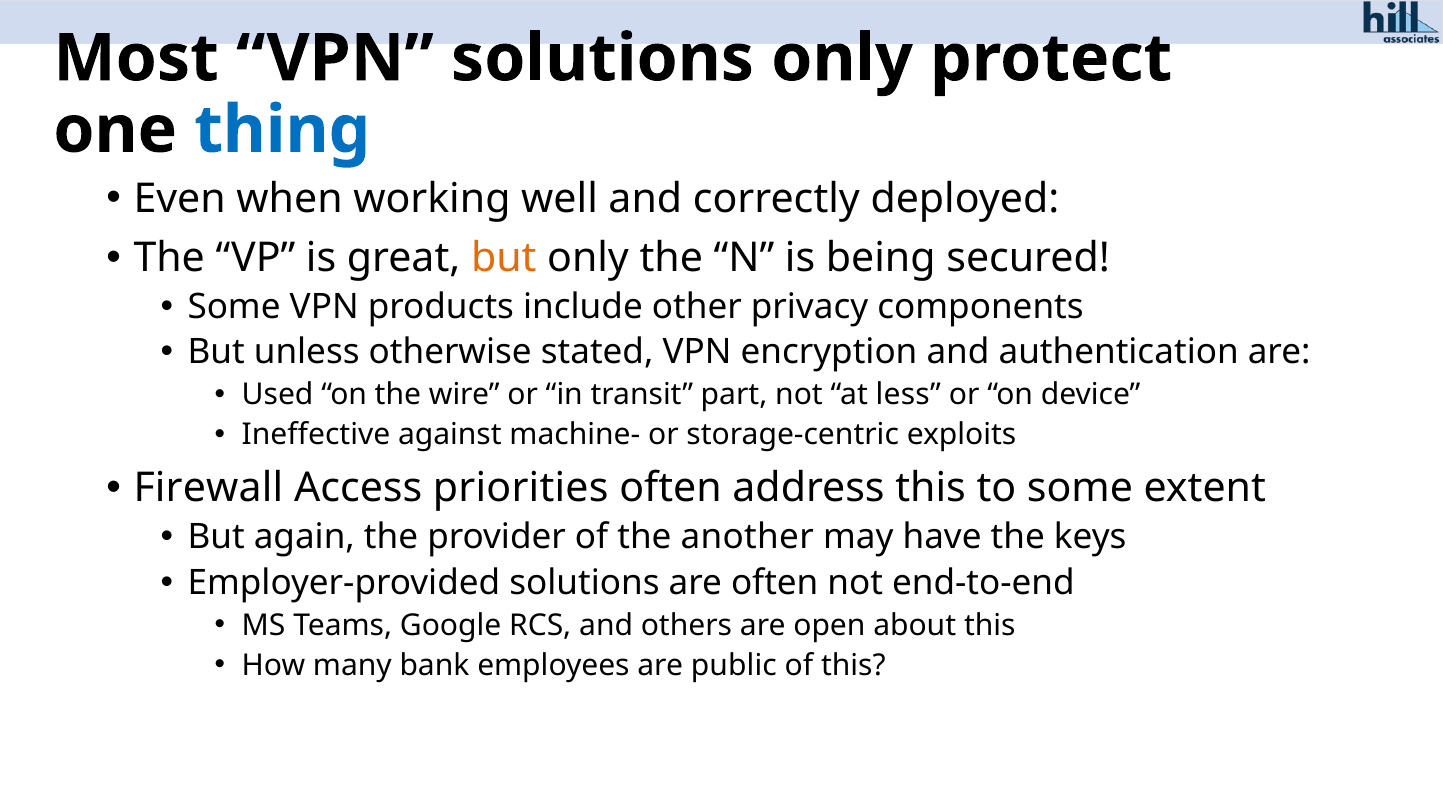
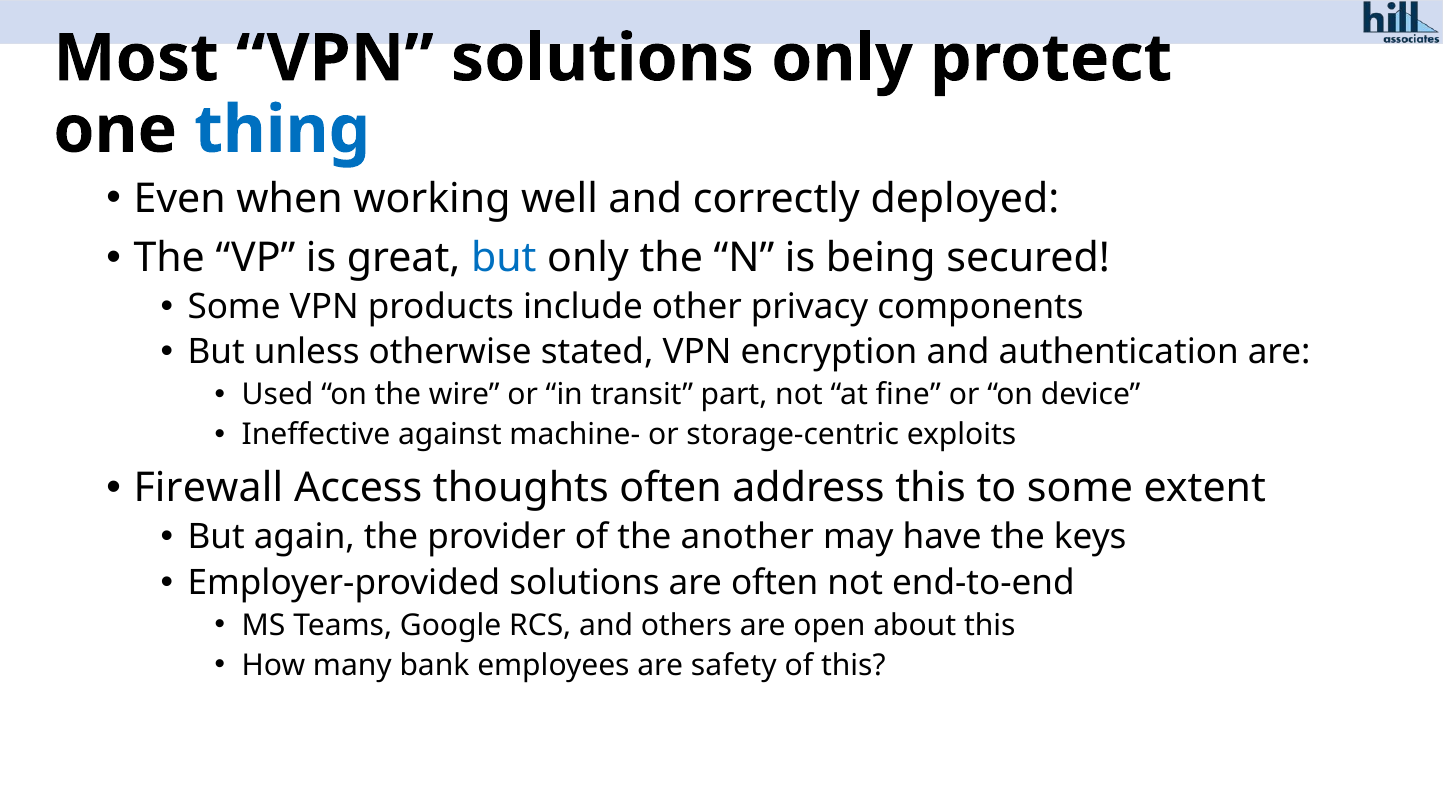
but at (504, 258) colour: orange -> blue
less: less -> fine
priorities: priorities -> thoughts
public: public -> safety
